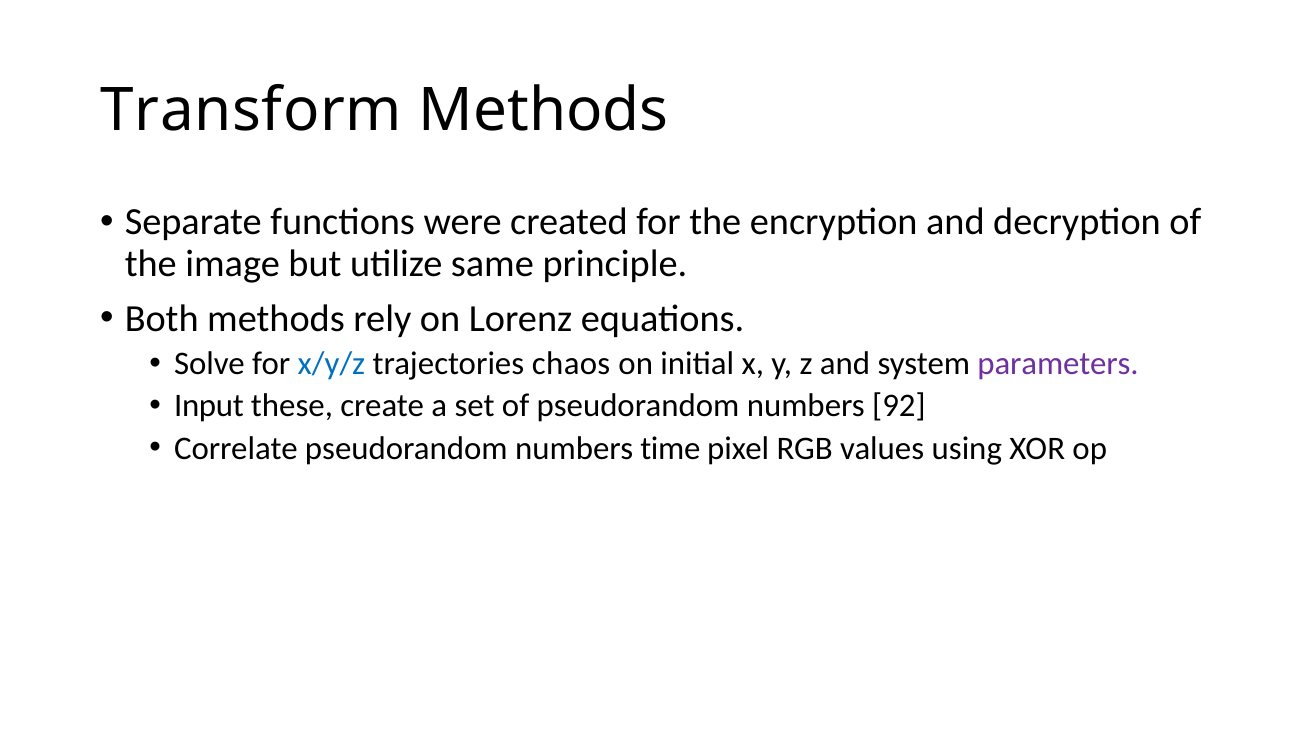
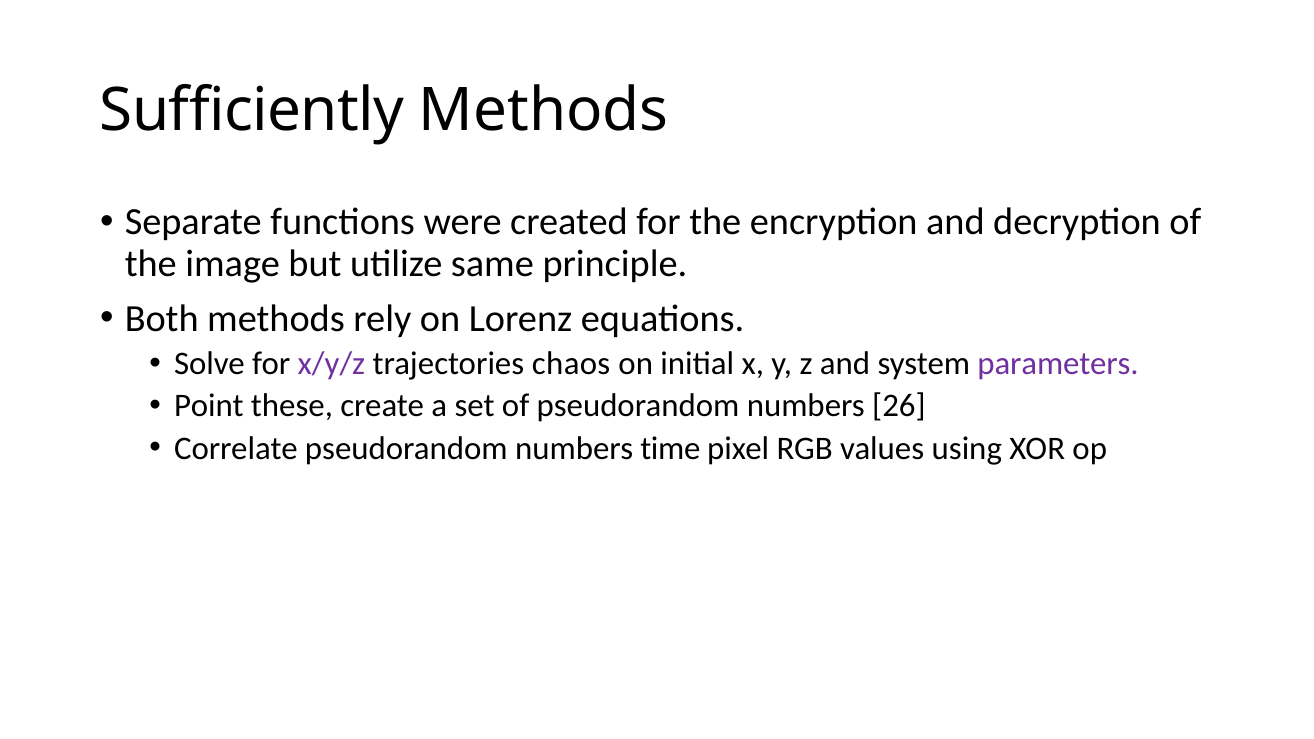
Transform: Transform -> Sufficiently
x/y/z colour: blue -> purple
Input: Input -> Point
92: 92 -> 26
